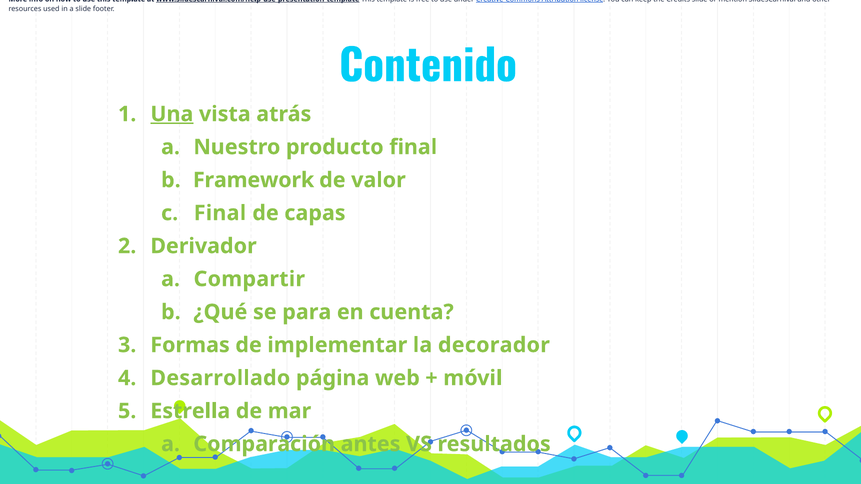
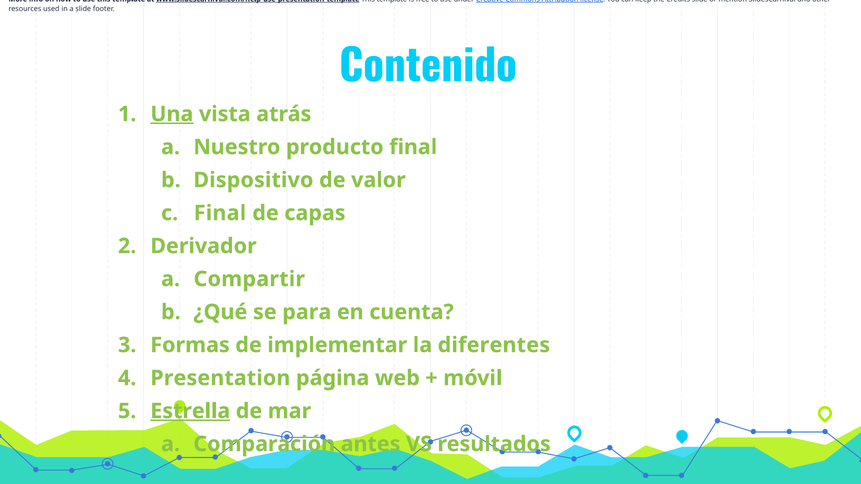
Framework: Framework -> Dispositivo
decorador: decorador -> diferentes
Desarrollado: Desarrollado -> Presentation
Estrella underline: none -> present
